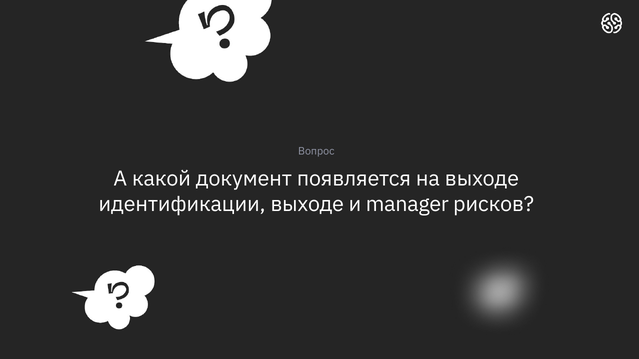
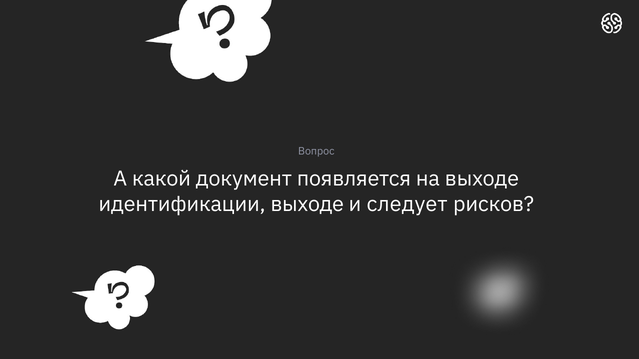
manager: manager -> следует
